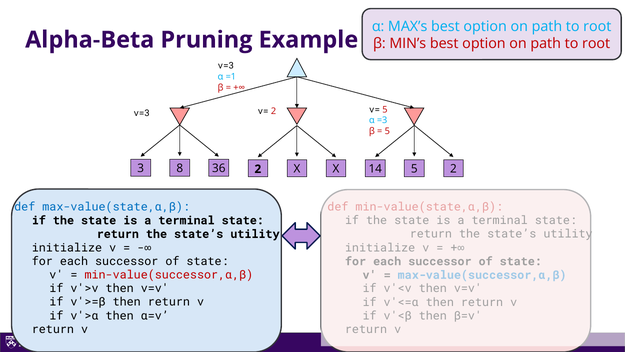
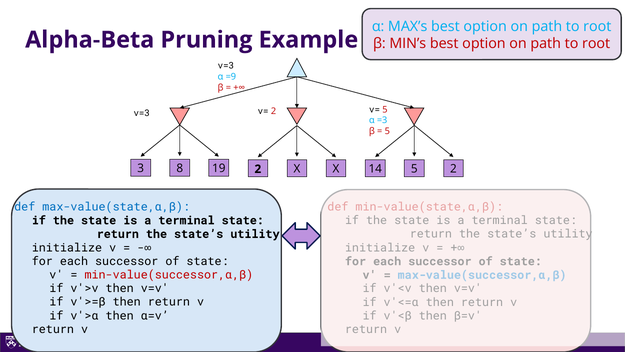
=1: =1 -> =9
36: 36 -> 19
